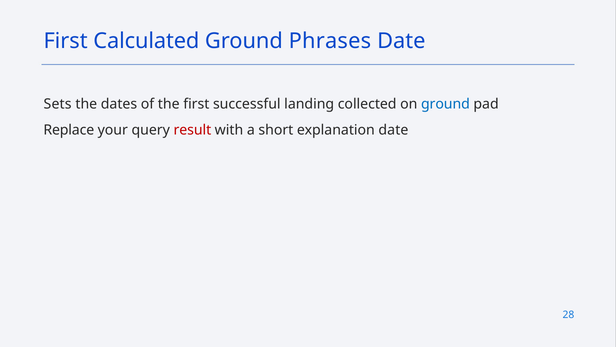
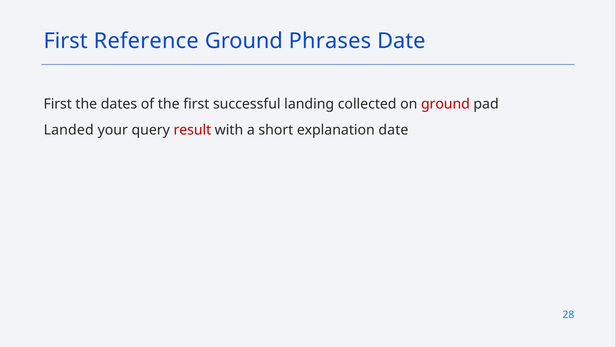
Calculated: Calculated -> Reference
Sets at (58, 104): Sets -> First
ground at (445, 104) colour: blue -> red
Replace: Replace -> Landed
